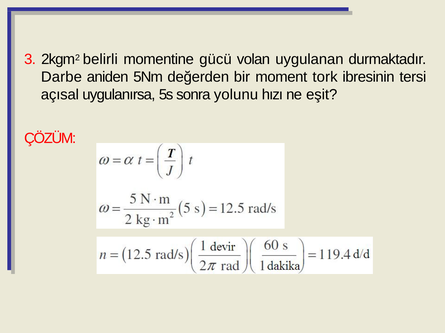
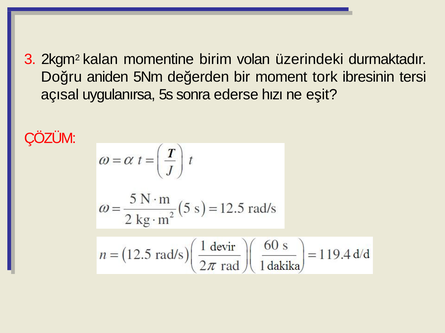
belirli: belirli -> kalan
gücü: gücü -> birim
uygulanan: uygulanan -> üzerindeki
Darbe: Darbe -> Doğru
yolunu: yolunu -> ederse
